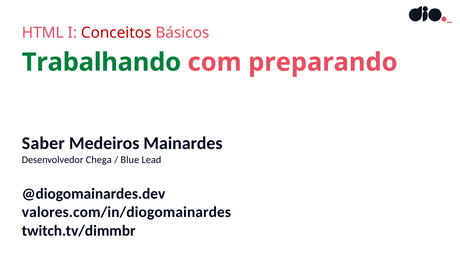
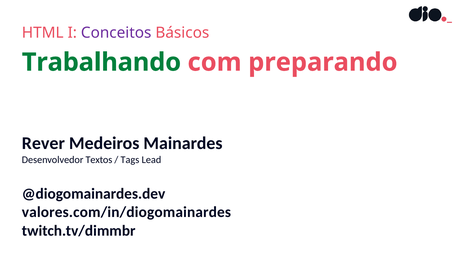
Conceitos colour: red -> purple
Saber: Saber -> Rever
Chega: Chega -> Textos
Blue: Blue -> Tags
